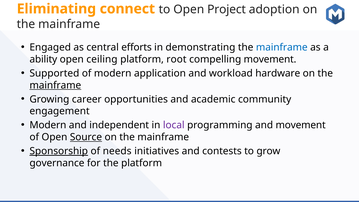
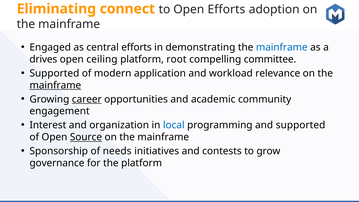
Open Project: Project -> Efforts
ability: ability -> drives
compelling movement: movement -> committee
hardware: hardware -> relevance
career underline: none -> present
Modern at (48, 125): Modern -> Interest
independent: independent -> organization
local colour: purple -> blue
and movement: movement -> supported
Sponsorship underline: present -> none
